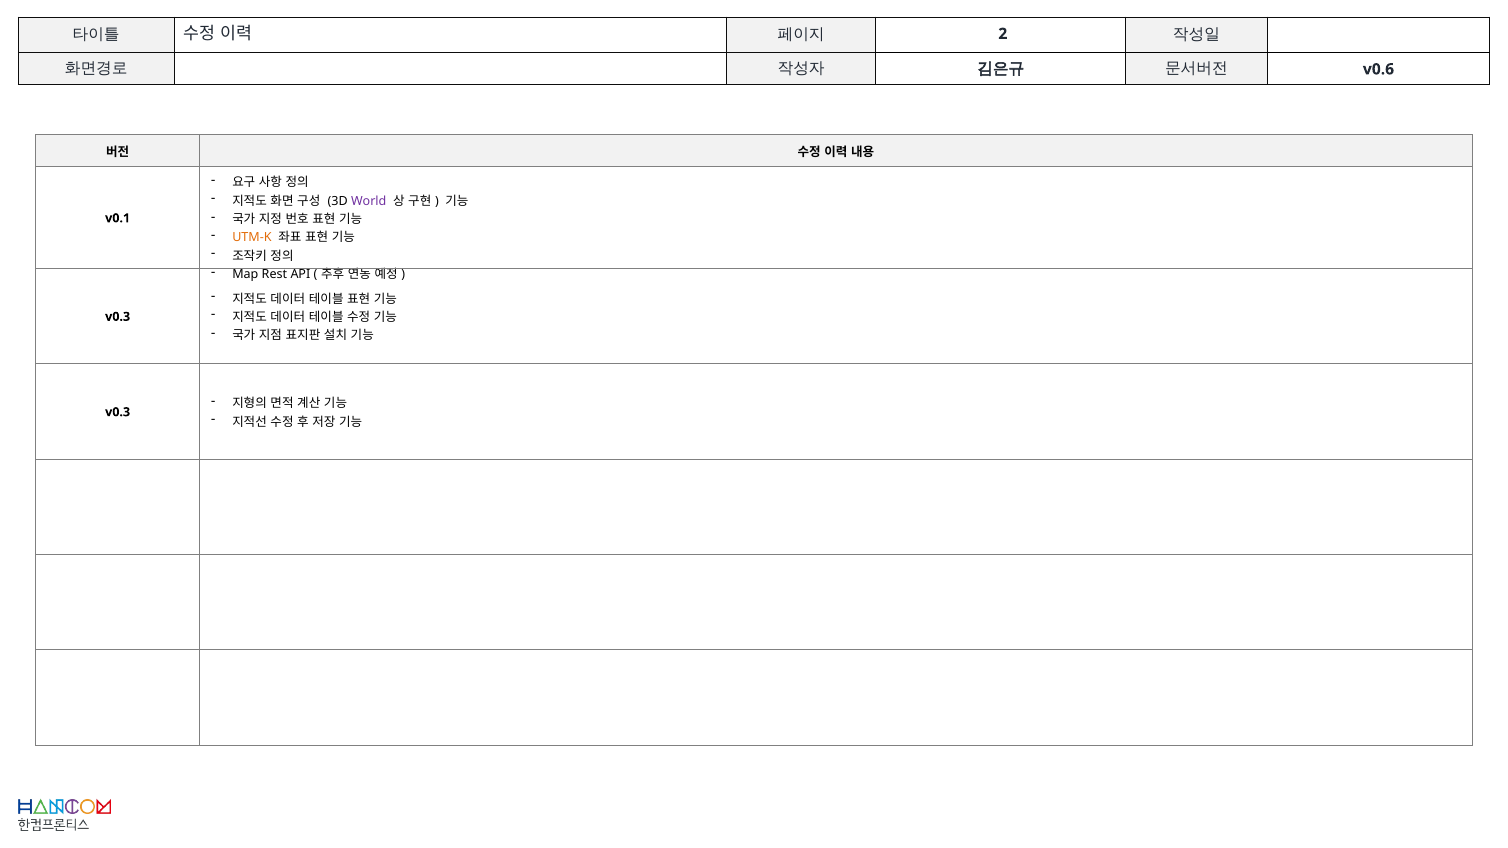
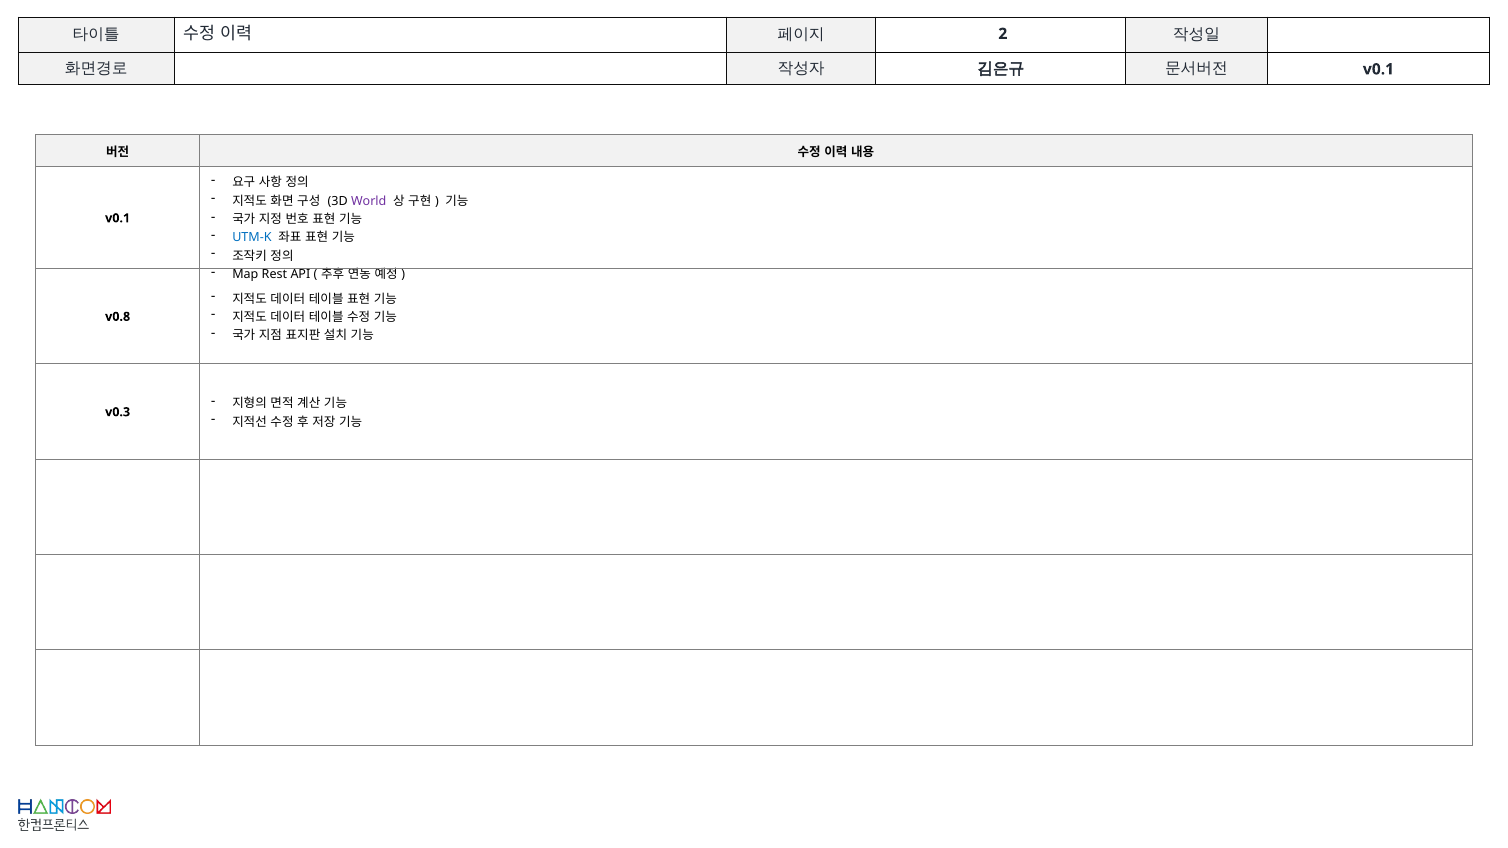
v0.6 at (1378, 69): v0.6 -> v0.1
UTM-K colour: orange -> blue
v0.3 at (118, 317): v0.3 -> v0.8
